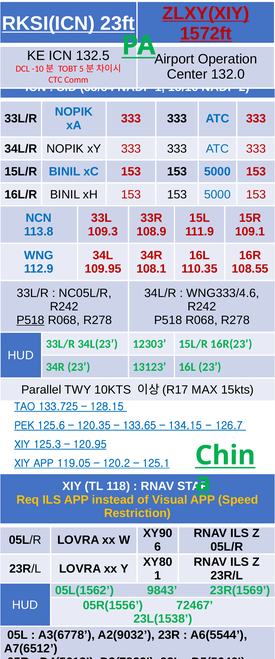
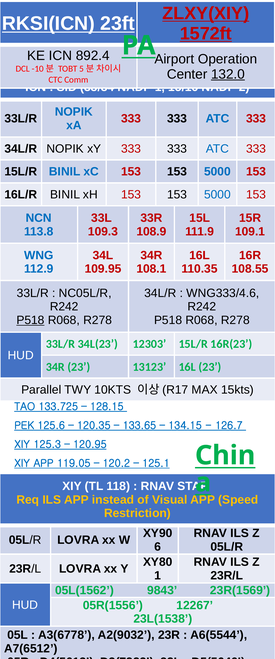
132.5: 132.5 -> 892.4
132.0 underline: none -> present
72467: 72467 -> 12267
